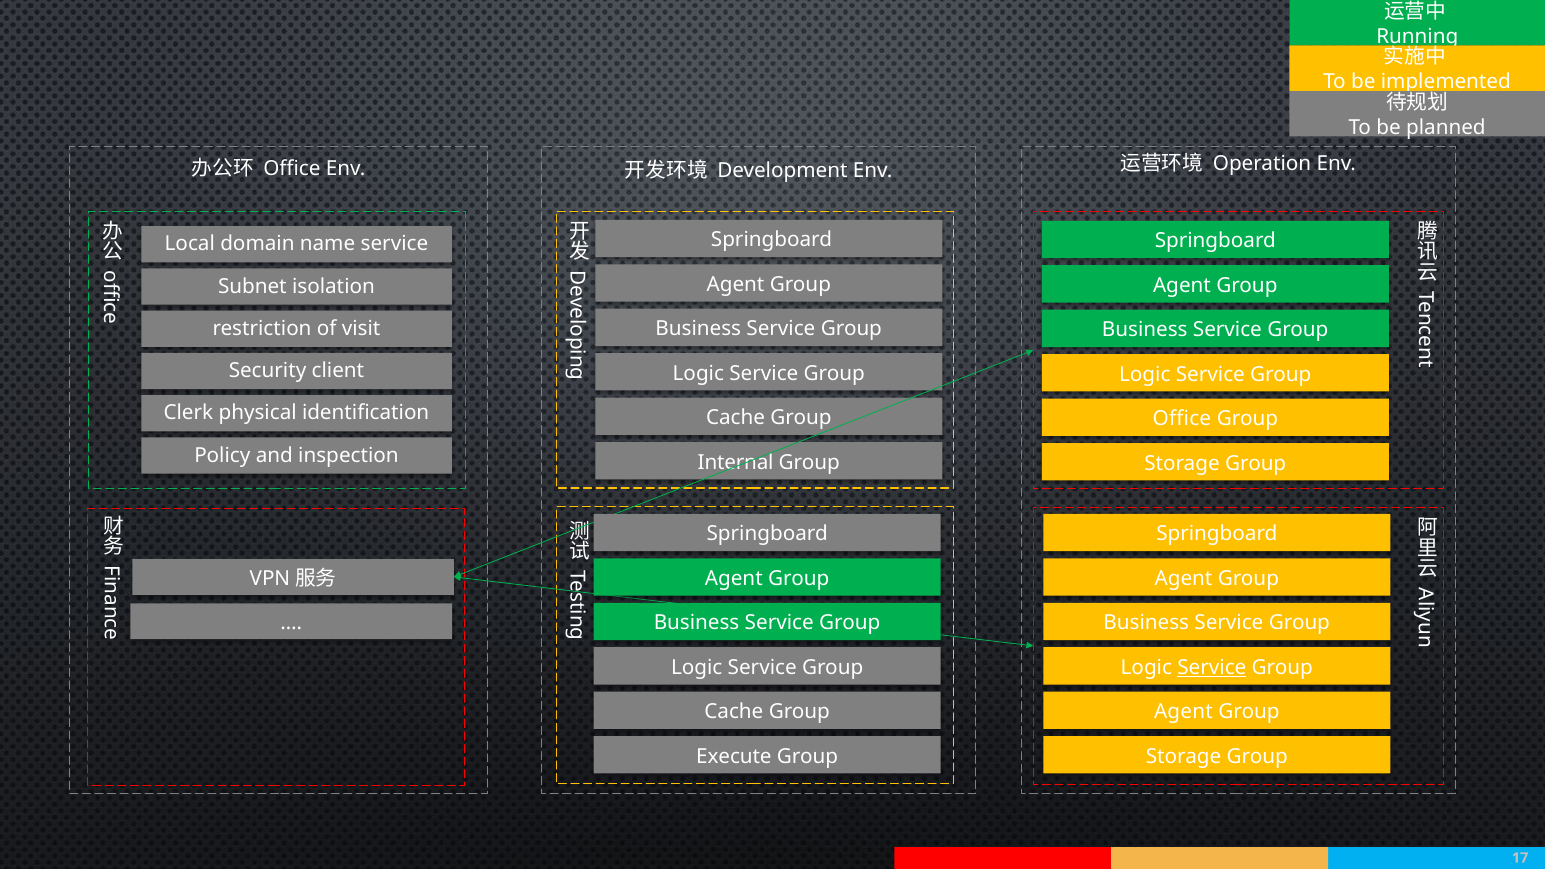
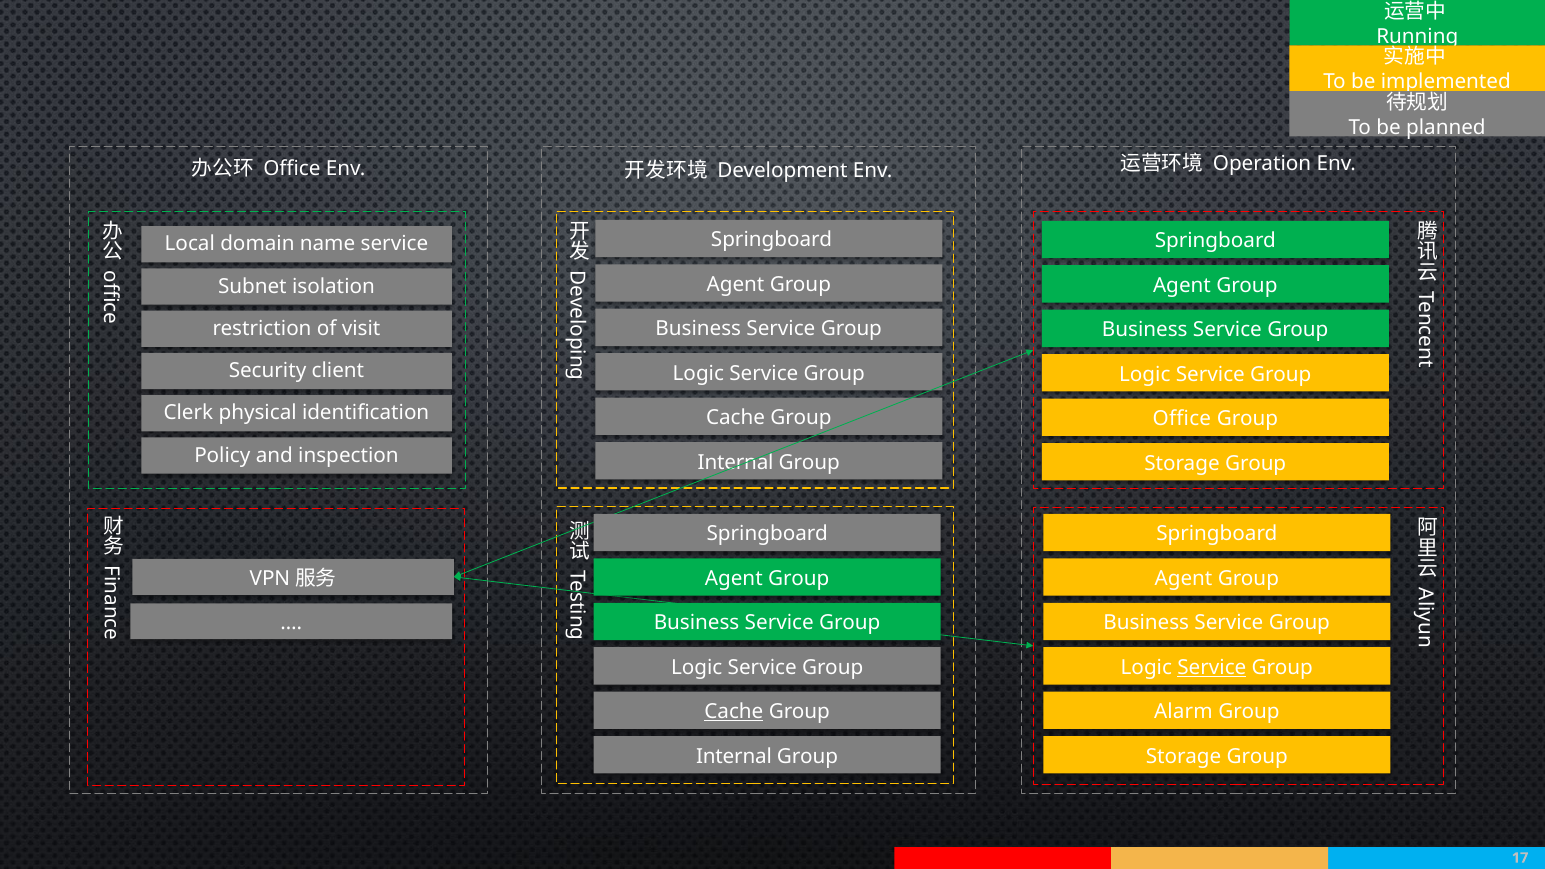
Cache at (734, 712) underline: none -> present
Agent at (1183, 712): Agent -> Alarm
Execute at (734, 756): Execute -> Internal
